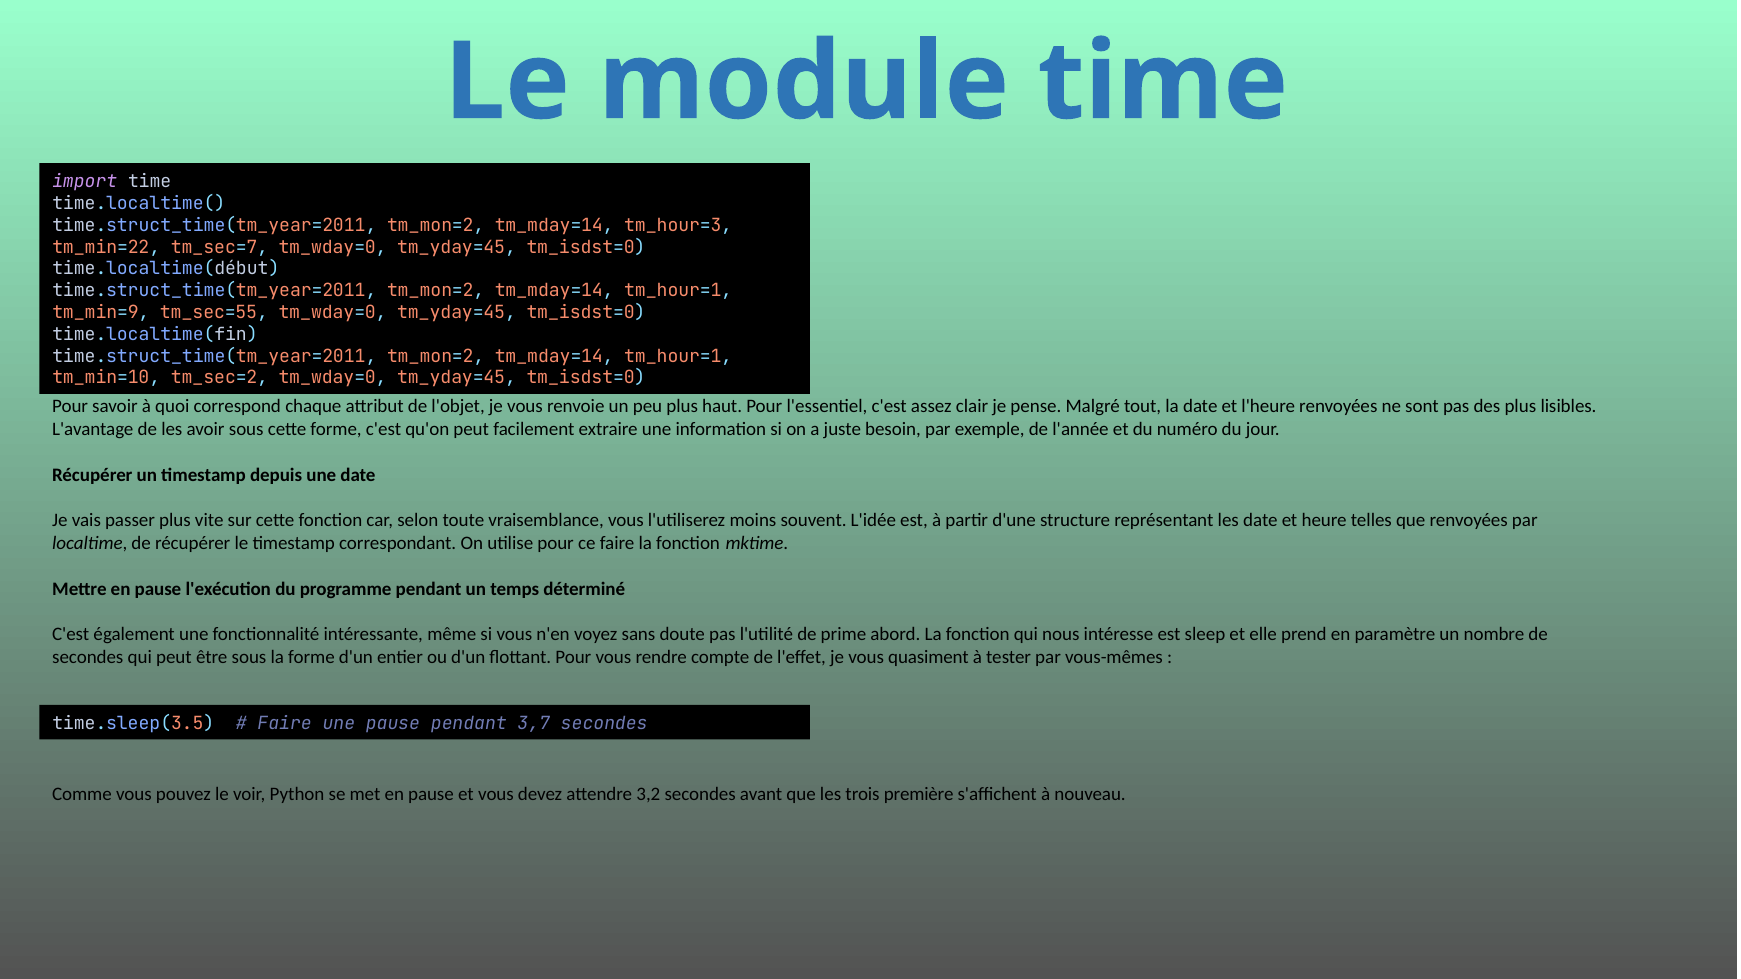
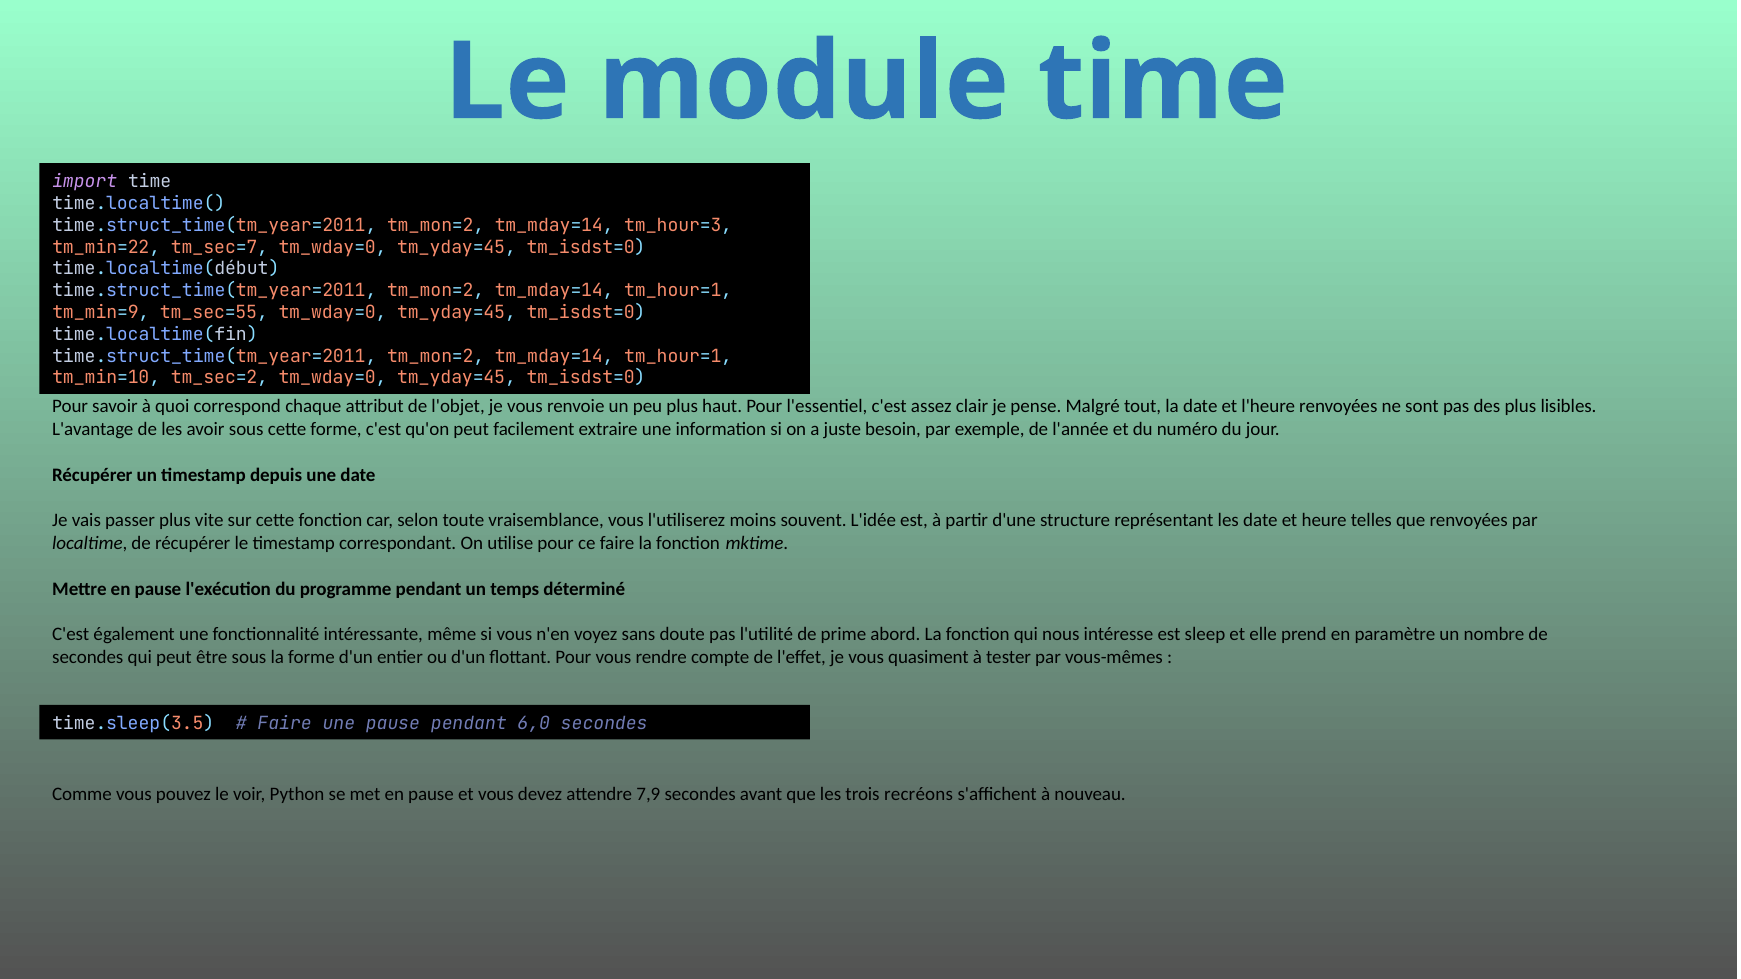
3,7: 3,7 -> 6,0
3,2: 3,2 -> 7,9
première: première -> recréons
